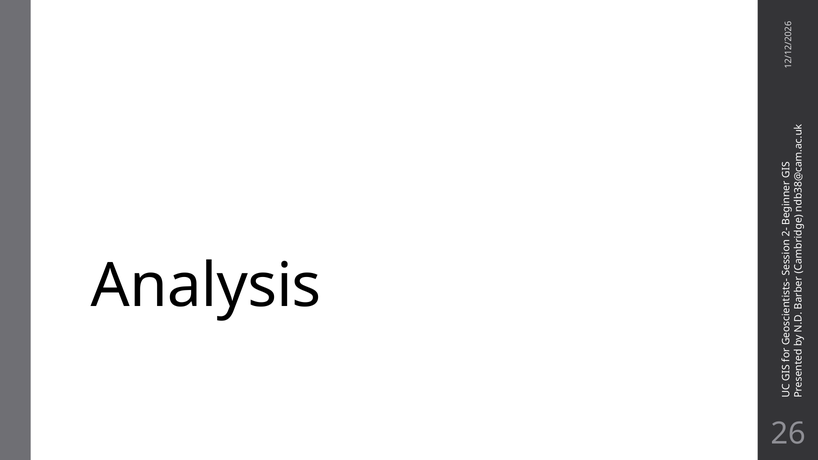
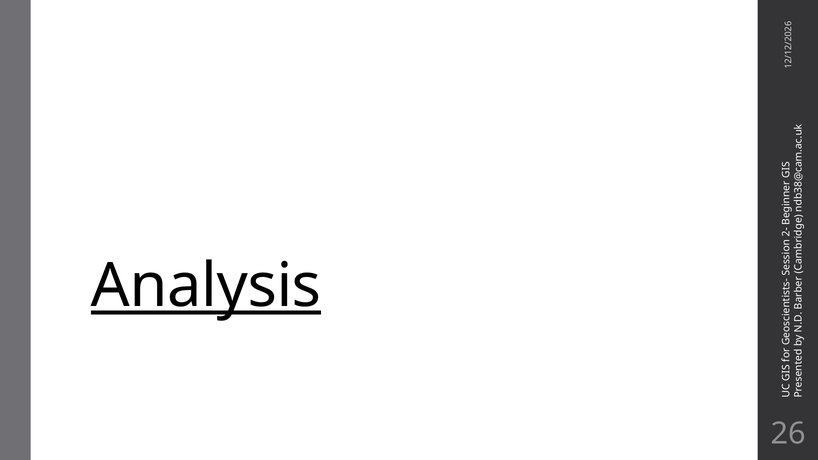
Analysis underline: none -> present
